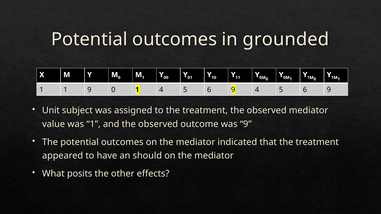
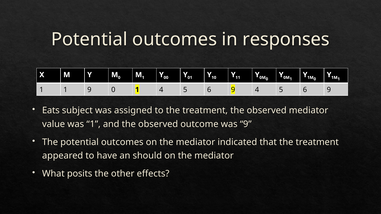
grounded: grounded -> responses
Unit: Unit -> Eats
